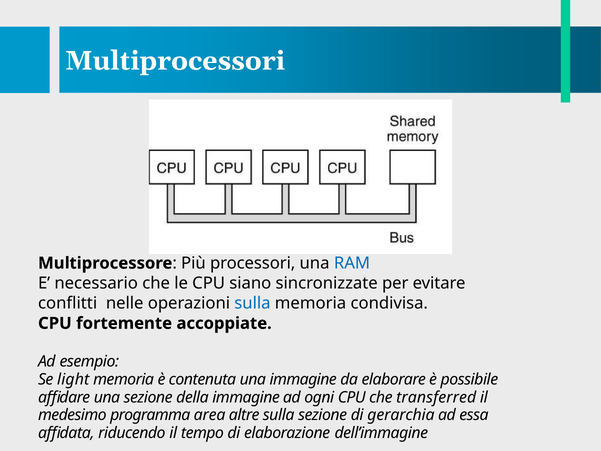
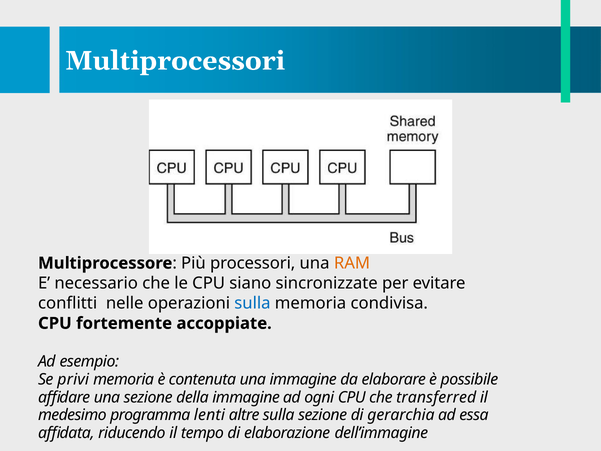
RAM colour: blue -> orange
light: light -> privi
area: area -> lenti
